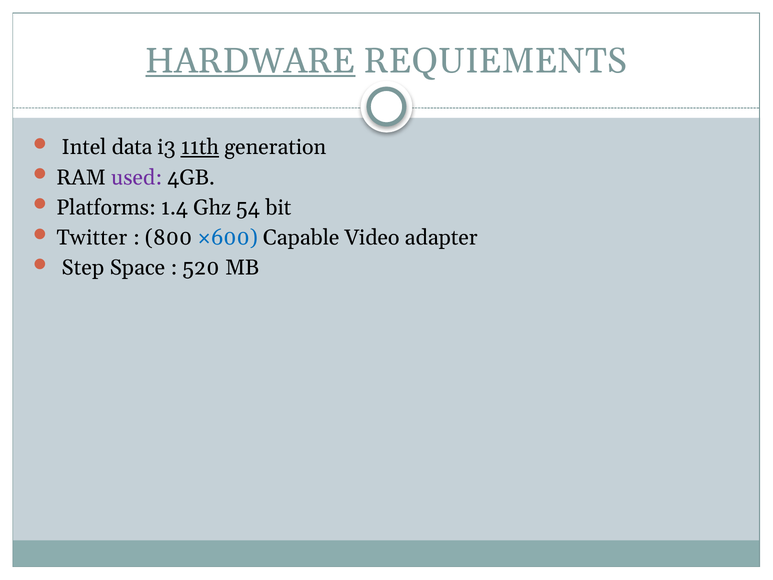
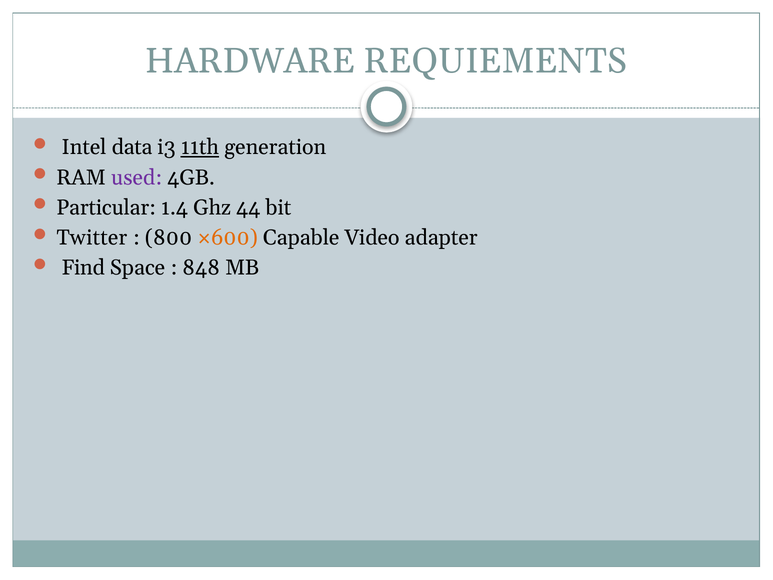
HARDWARE underline: present -> none
Platforms: Platforms -> Particular
54: 54 -> 44
×600 colour: blue -> orange
Step: Step -> Find
520: 520 -> 848
